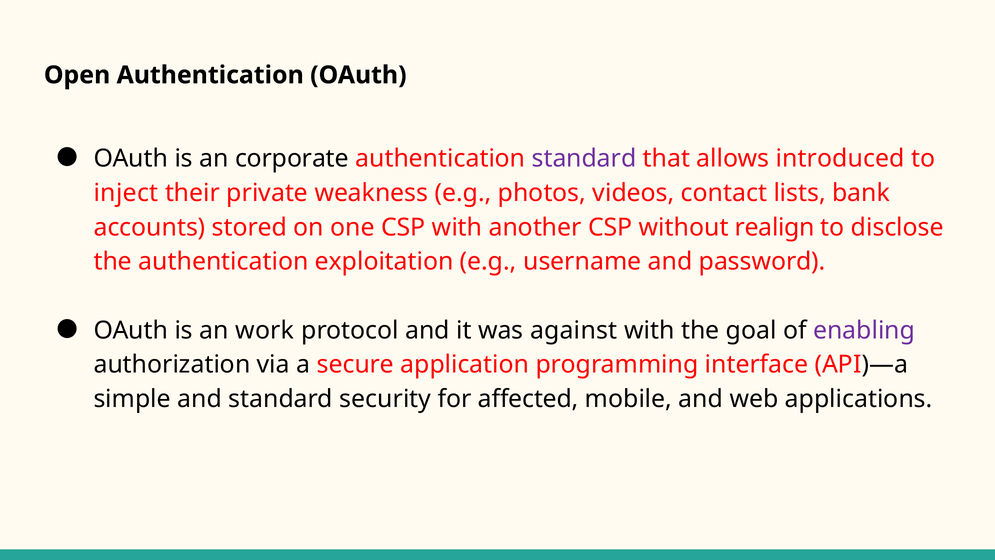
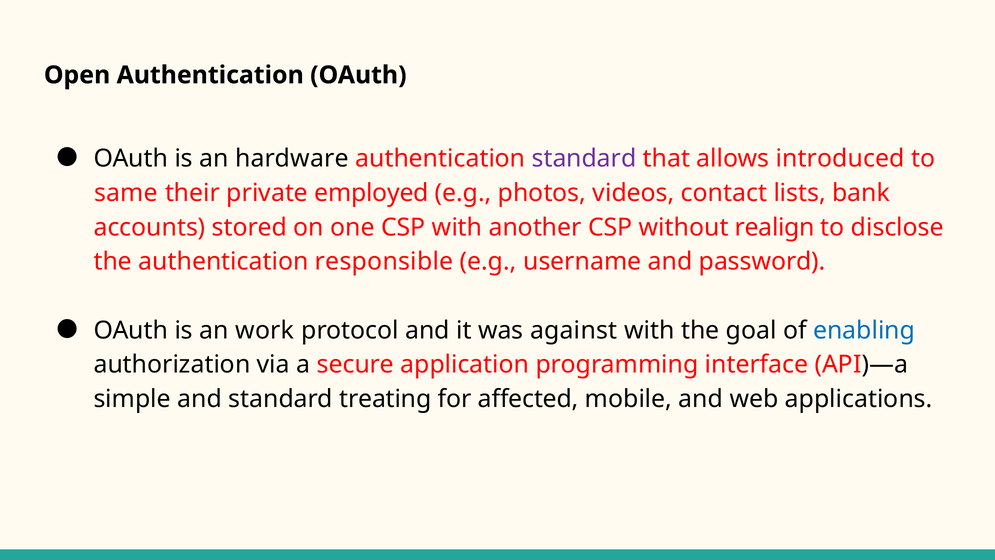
corporate: corporate -> hardware
inject: inject -> same
weakness: weakness -> employed
exploitation: exploitation -> responsible
enabling colour: purple -> blue
security: security -> treating
